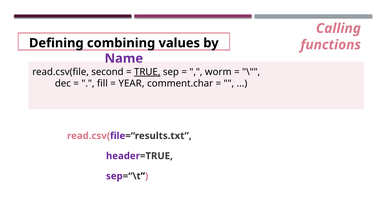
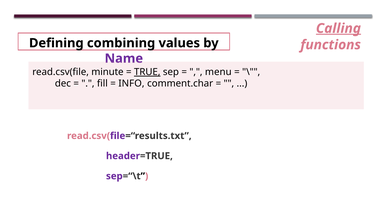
Calling underline: none -> present
second: second -> minute
worm: worm -> menu
YEAR: YEAR -> INFO
